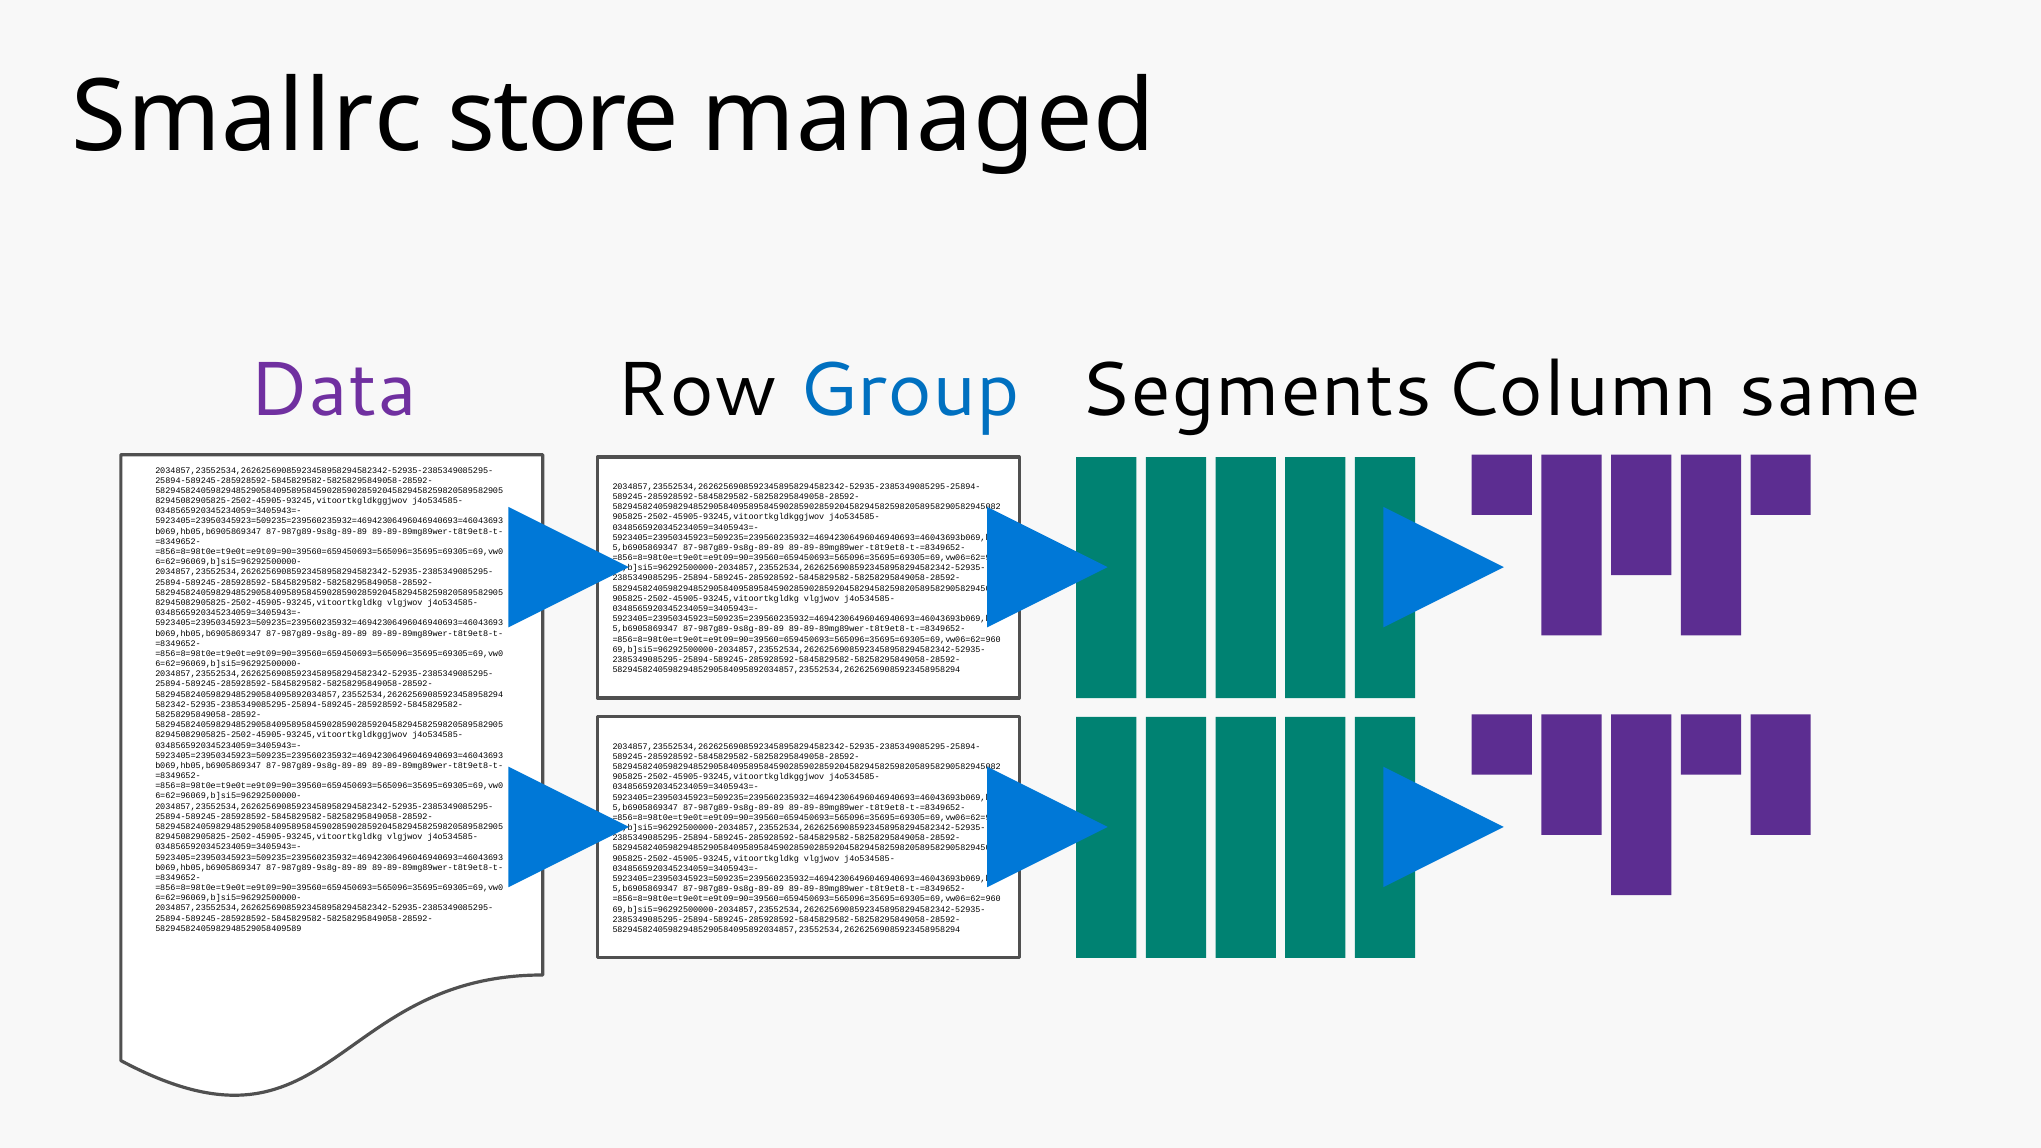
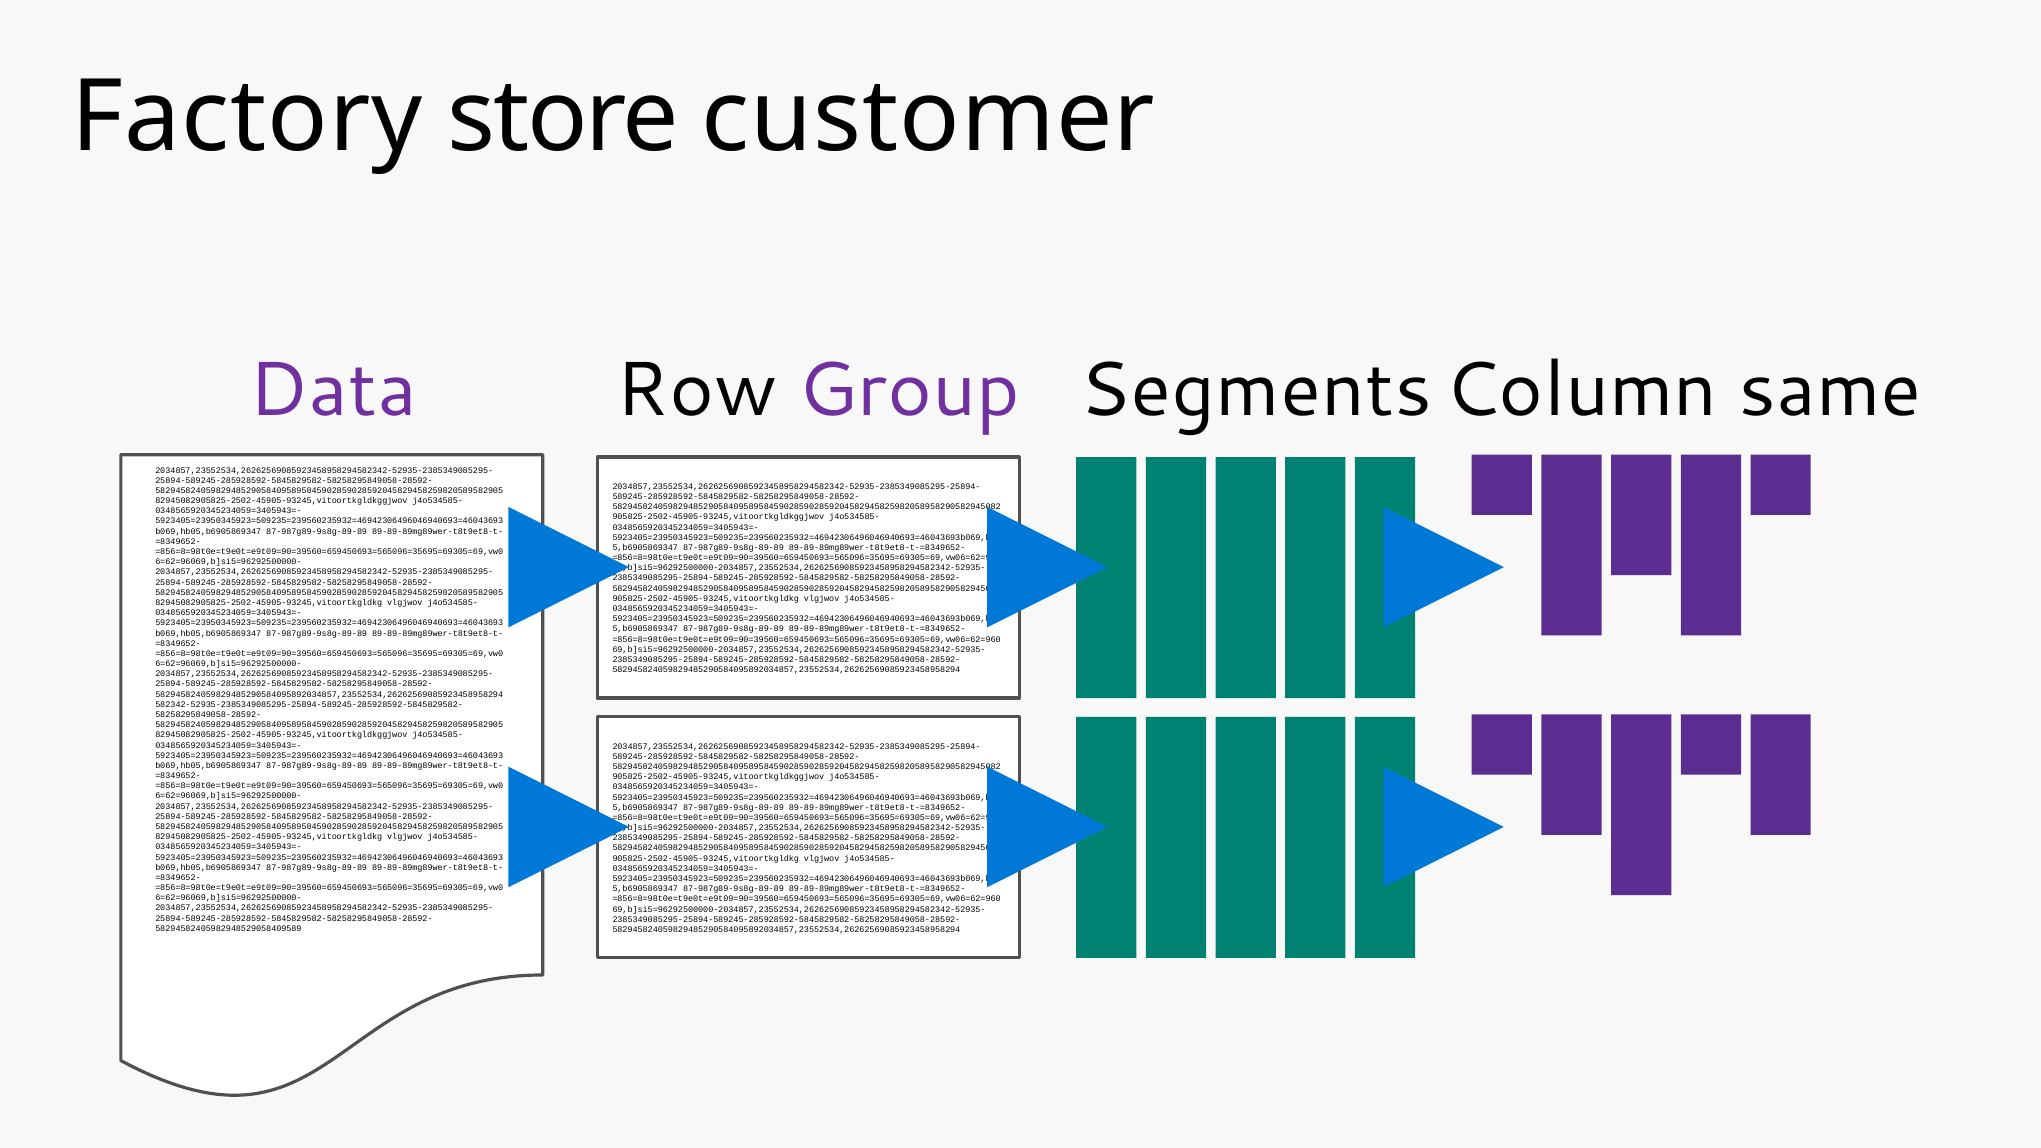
Smallrc: Smallrc -> Factory
managed: managed -> customer
Group colour: blue -> purple
